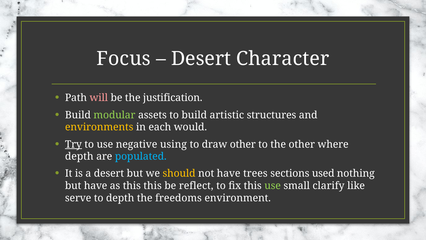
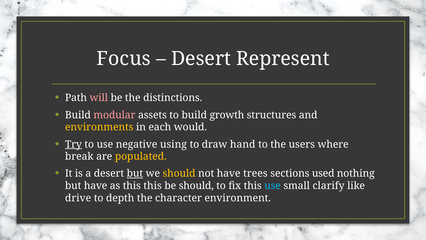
Character: Character -> Represent
justification: justification -> distinctions
modular colour: light green -> pink
artistic: artistic -> growth
draw other: other -> hand
the other: other -> users
depth at (79, 156): depth -> break
populated colour: light blue -> yellow
but at (135, 173) underline: none -> present
be reflect: reflect -> should
use at (273, 186) colour: light green -> light blue
serve: serve -> drive
freedoms: freedoms -> character
